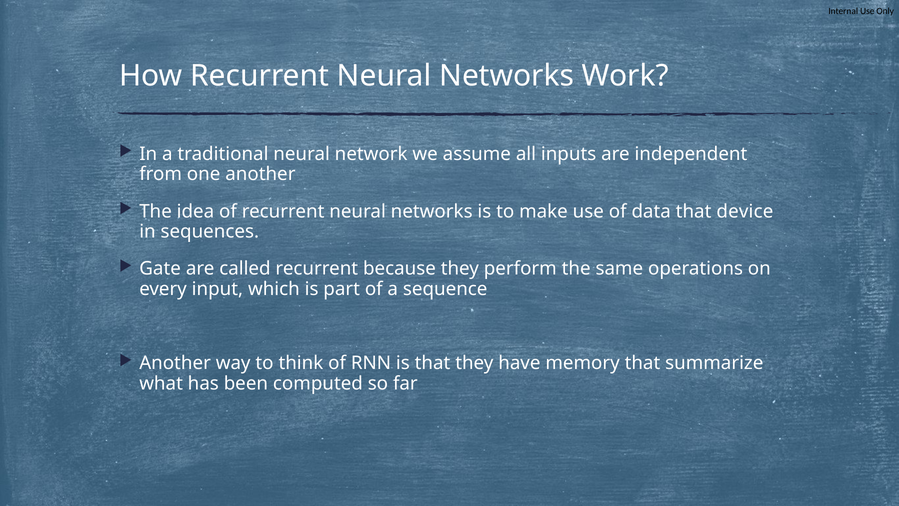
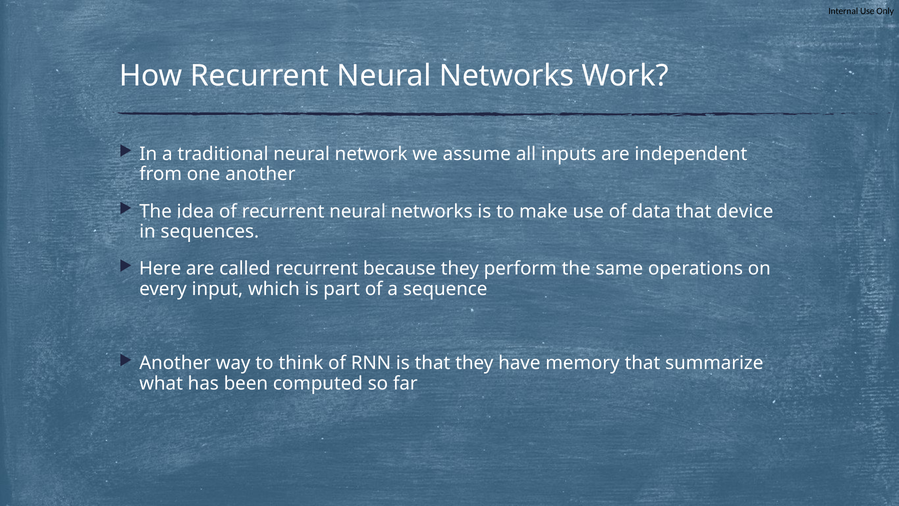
Gate: Gate -> Here
